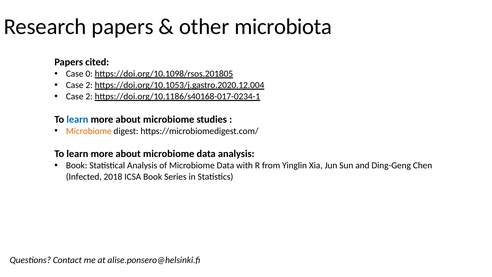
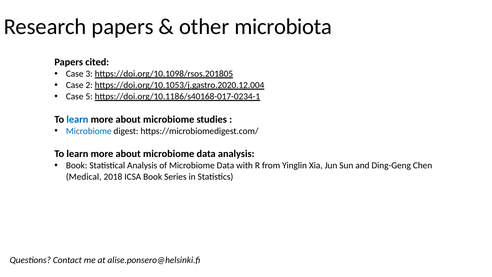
0: 0 -> 3
2 at (89, 96): 2 -> 5
Microbiome at (89, 131) colour: orange -> blue
Infected: Infected -> Medical
